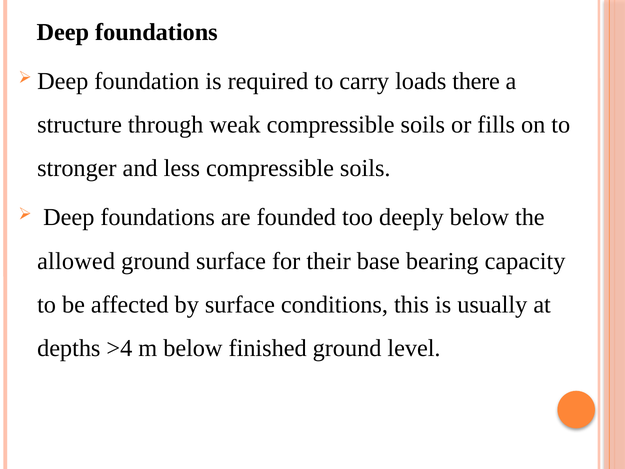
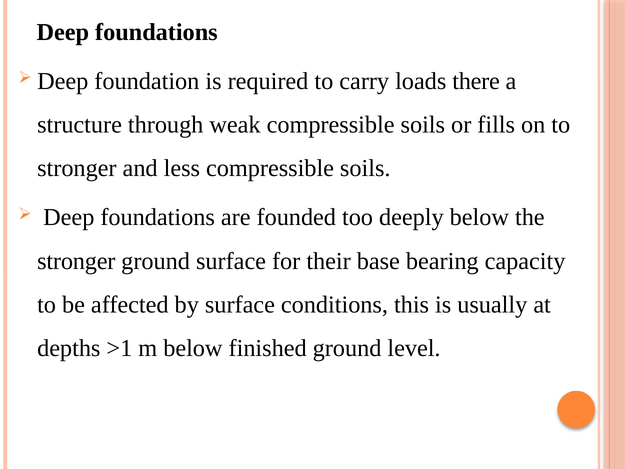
allowed at (76, 261): allowed -> stronger
>4: >4 -> >1
